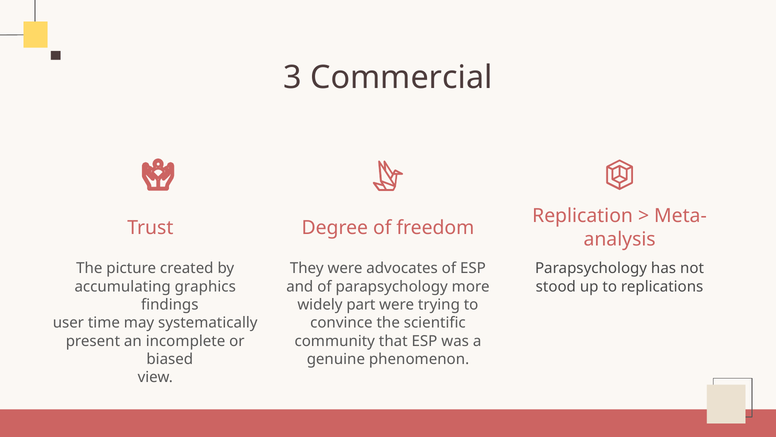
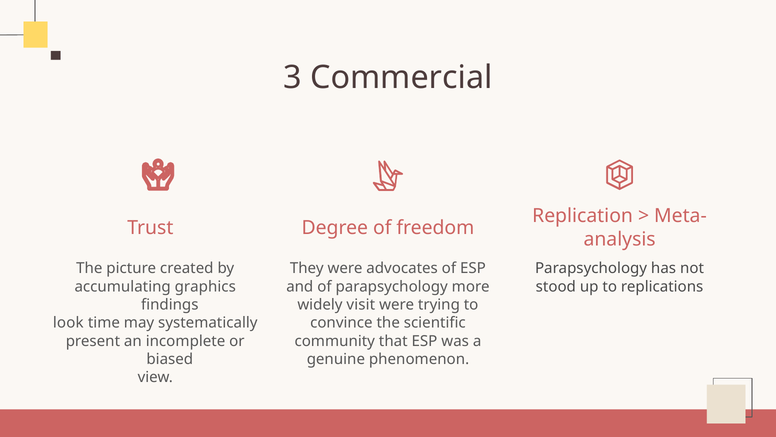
part: part -> visit
user: user -> look
